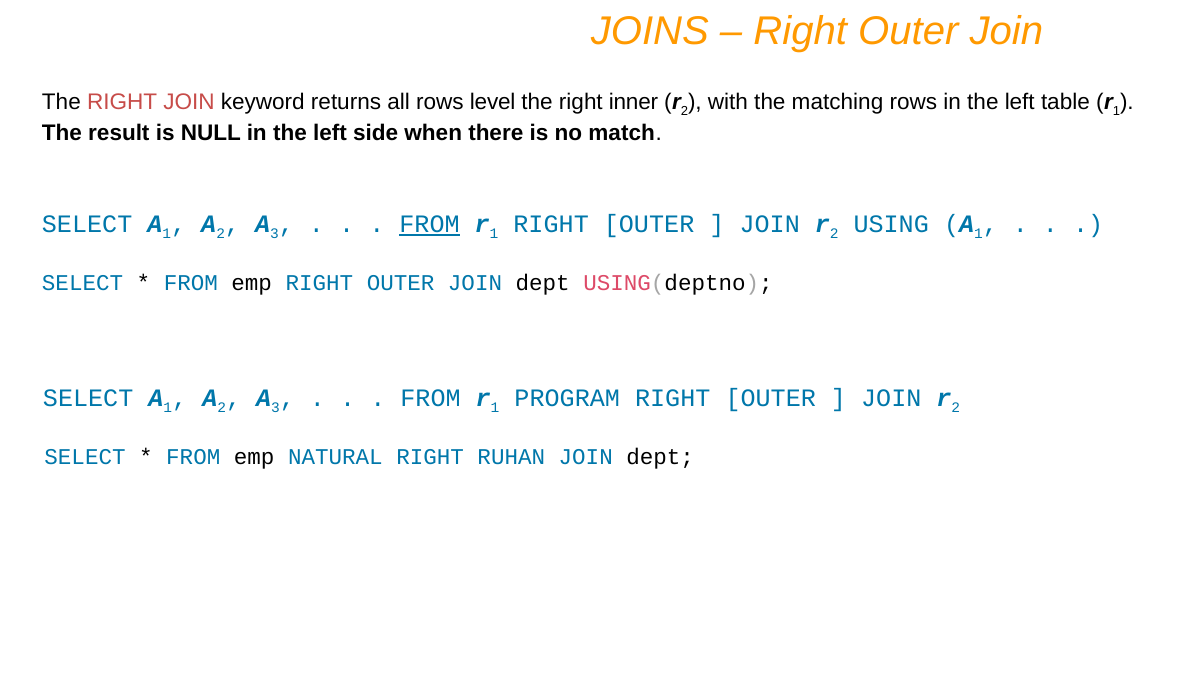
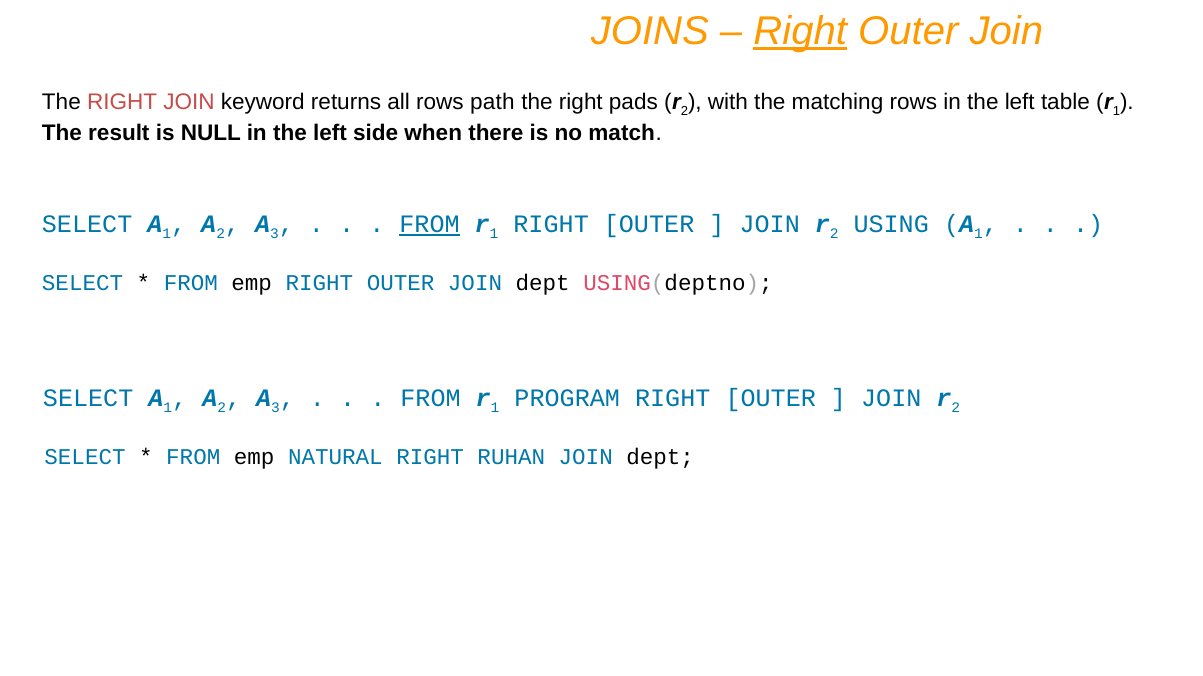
Right at (800, 31) underline: none -> present
level: level -> path
inner: inner -> pads
